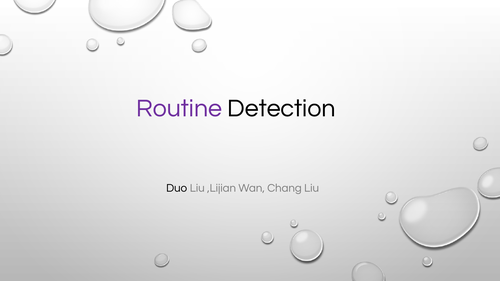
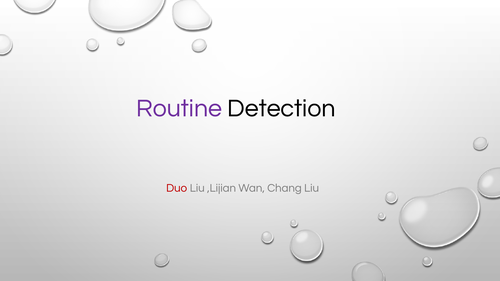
Duo colour: black -> red
